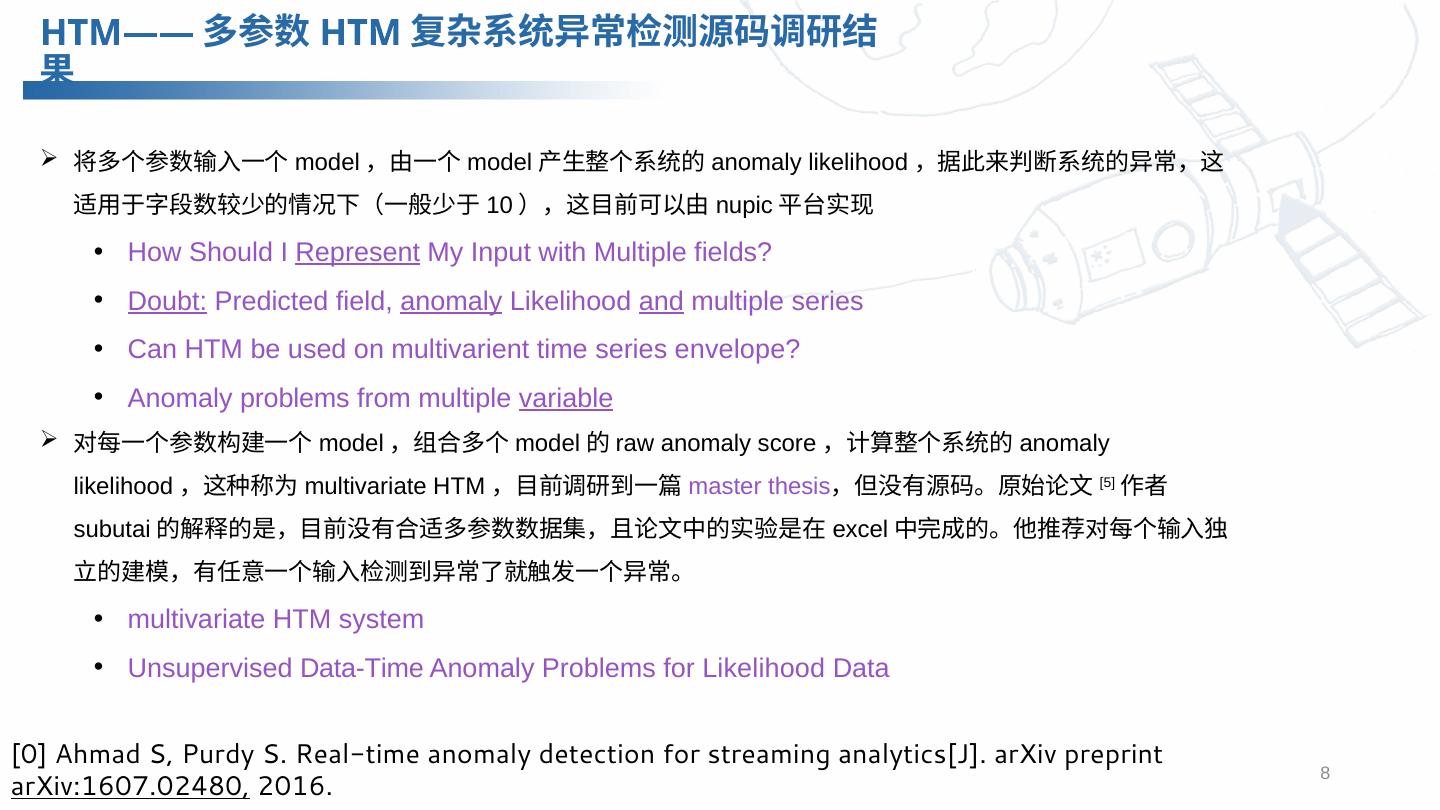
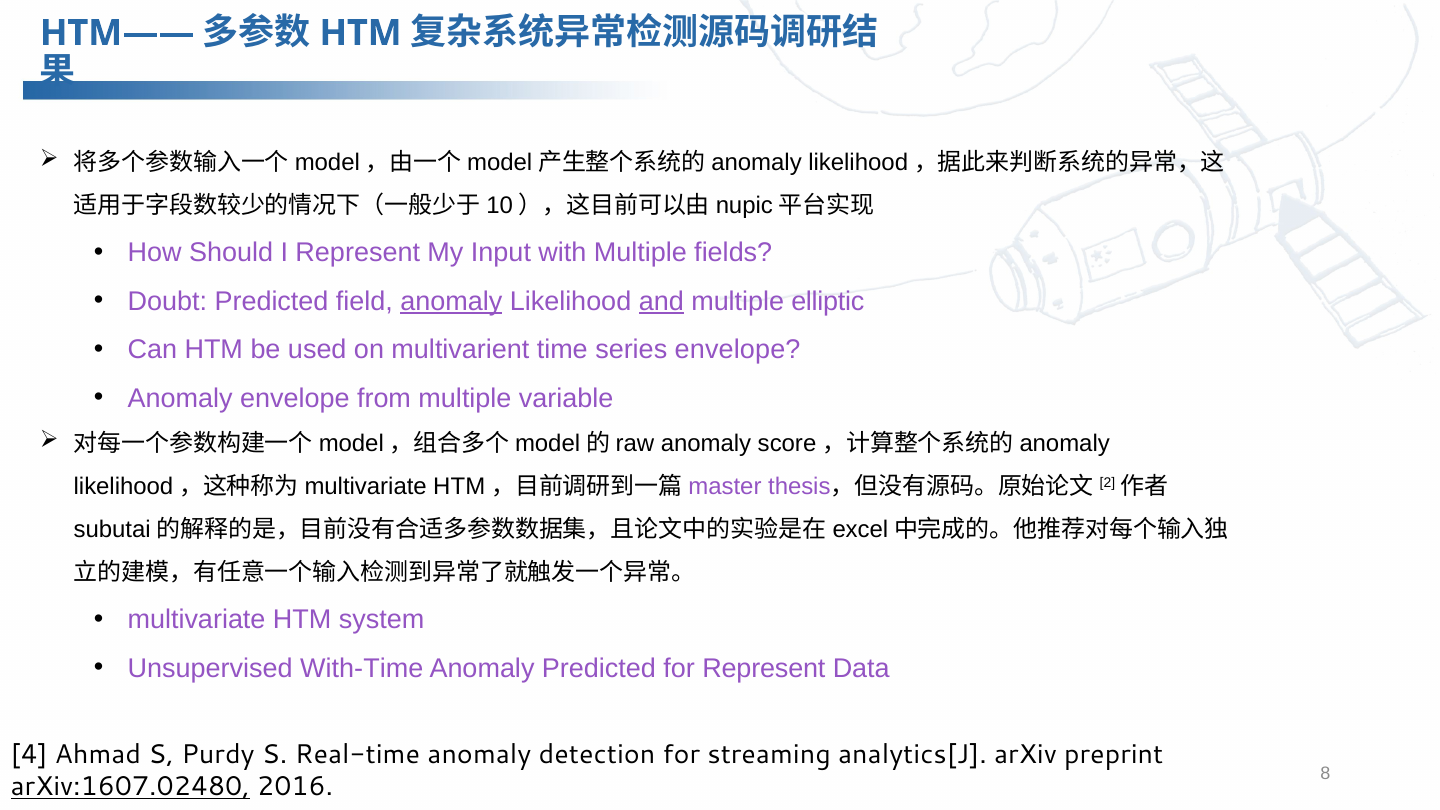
Represent at (358, 253) underline: present -> none
Doubt underline: present -> none
multiple series: series -> elliptic
problems at (295, 398): problems -> envelope
variable underline: present -> none
5: 5 -> 2
Data-Time: Data-Time -> With-Time
Problems at (599, 668): Problems -> Predicted
for Likelihood: Likelihood -> Represent
0: 0 -> 4
